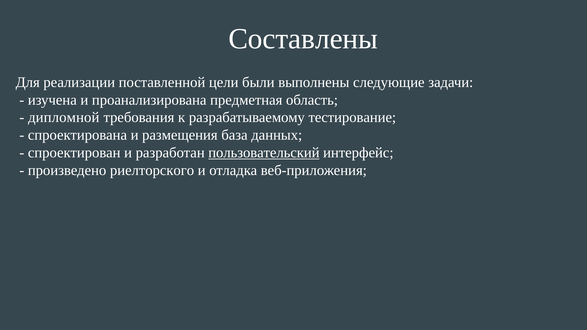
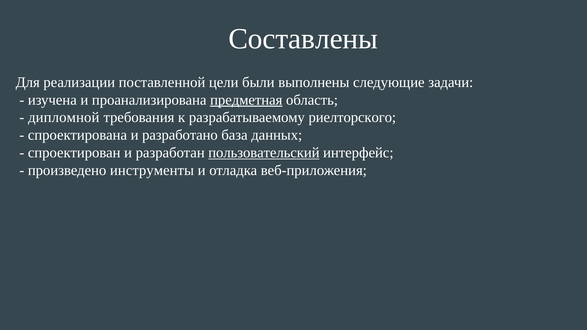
предметная underline: none -> present
разрабатываемому тестирование: тестирование -> риелторского
и размещения: размещения -> разработано
произведено риелторского: риелторского -> инструменты
